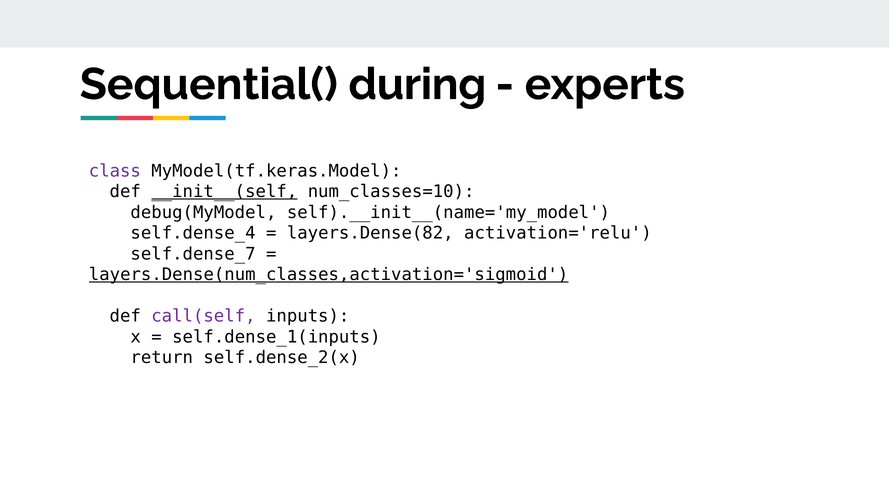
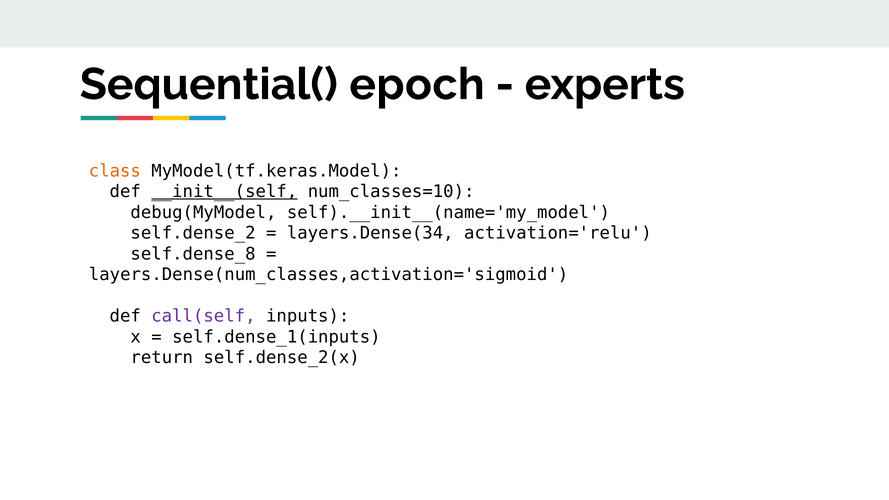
during: during -> epoch
class colour: purple -> orange
self.dense_4: self.dense_4 -> self.dense_2
layers.Dense(82: layers.Dense(82 -> layers.Dense(34
self.dense_7: self.dense_7 -> self.dense_8
layers.Dense(num_classes,activation='sigmoid underline: present -> none
